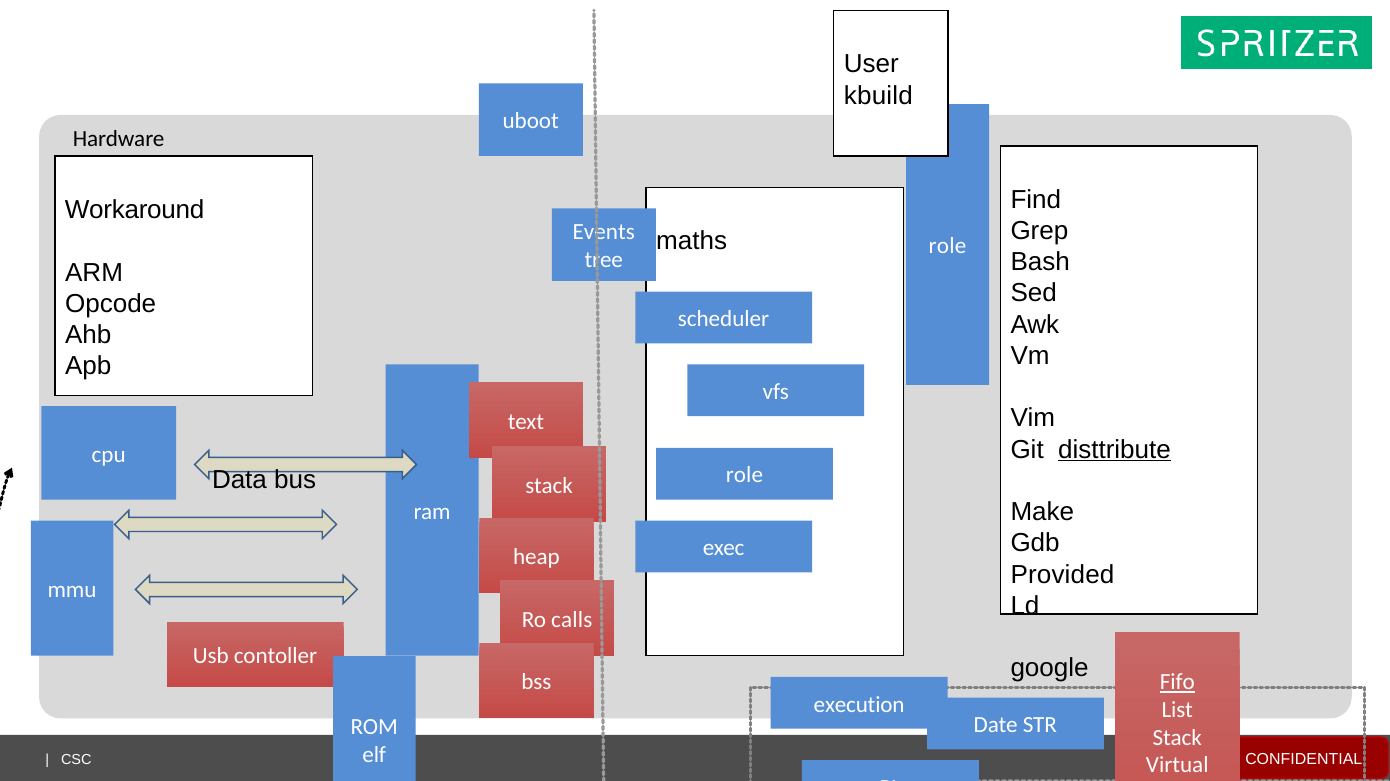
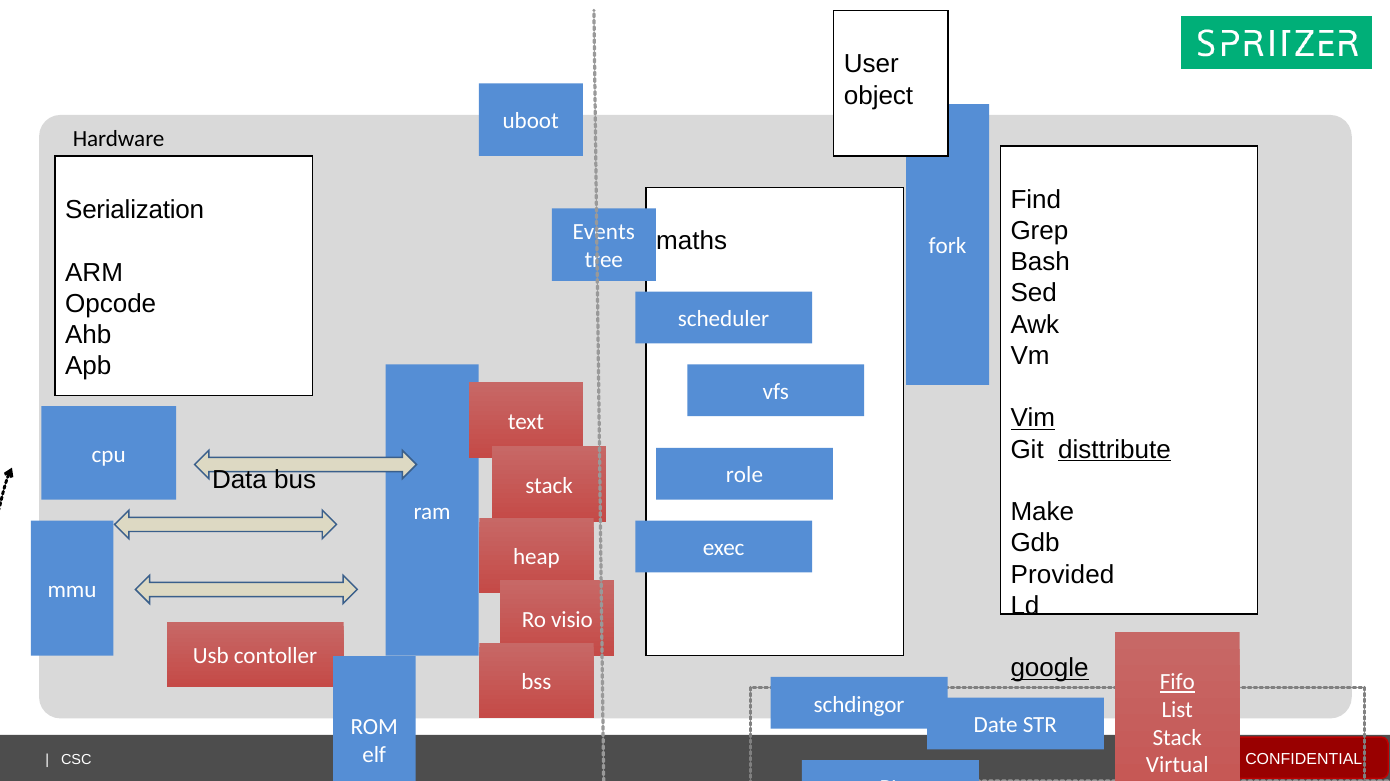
kbuild: kbuild -> object
Workaround: Workaround -> Serialization
role at (947, 246): role -> fork
Vim underline: none -> present
calls: calls -> visio
google underline: none -> present
execution: execution -> schdingor
